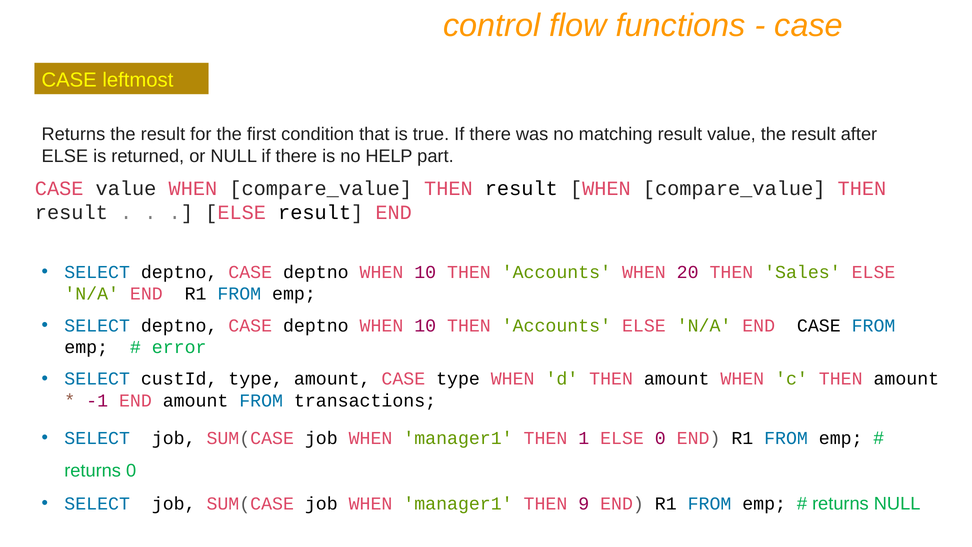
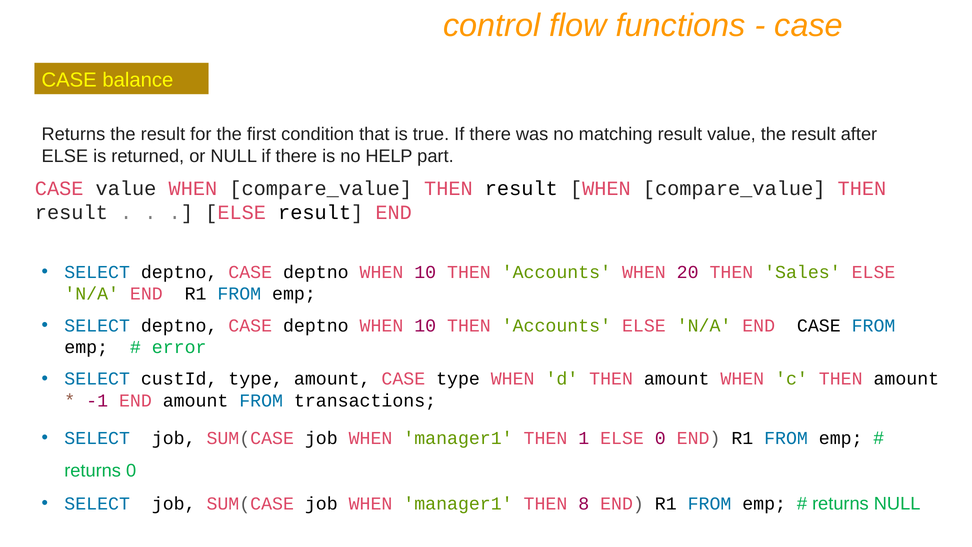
leftmost: leftmost -> balance
9: 9 -> 8
